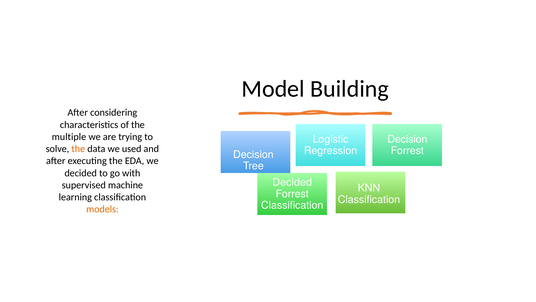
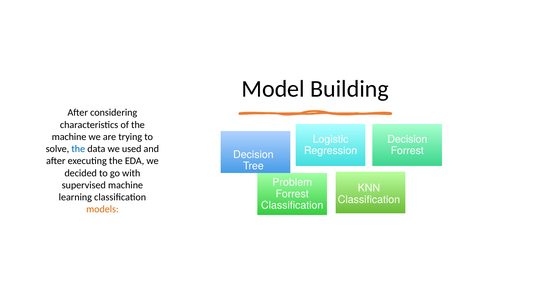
multiple at (69, 137): multiple -> machine
the at (78, 149) colour: orange -> blue
Decided at (292, 182): Decided -> Problem
